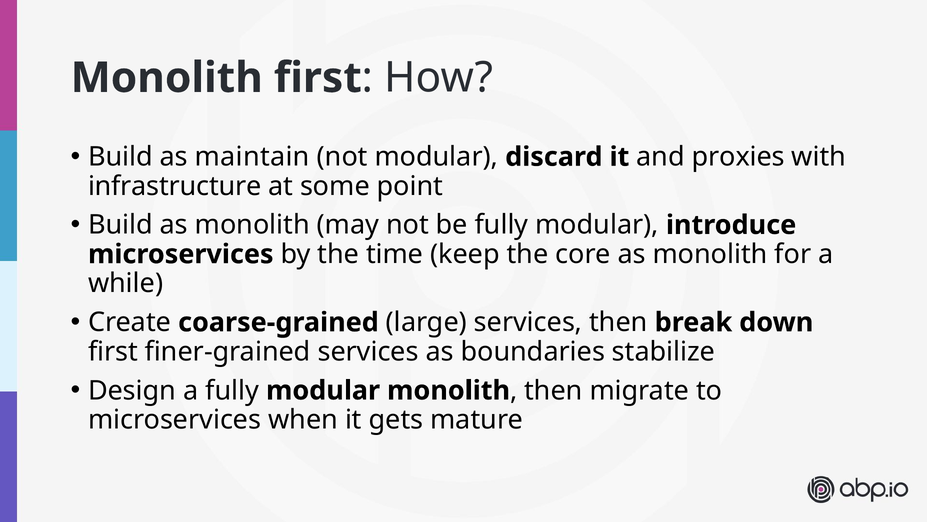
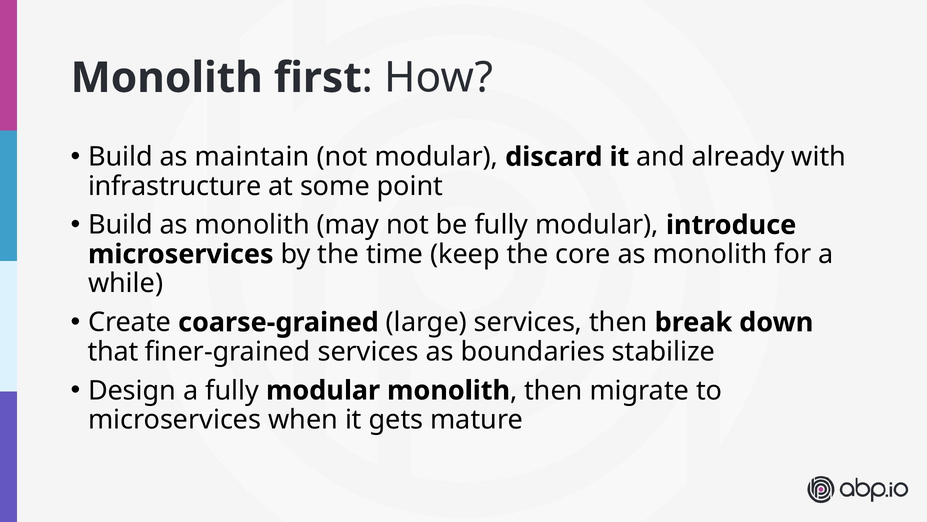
proxies: proxies -> already
first at (113, 351): first -> that
